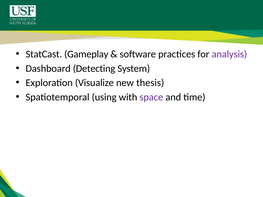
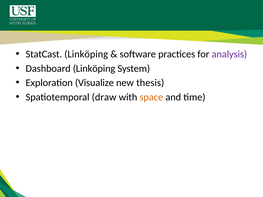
StatCast Gameplay: Gameplay -> Linköping
Dashboard Detecting: Detecting -> Linköping
using: using -> draw
space colour: purple -> orange
